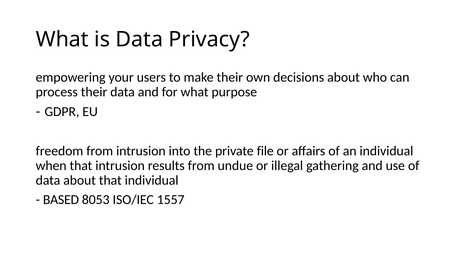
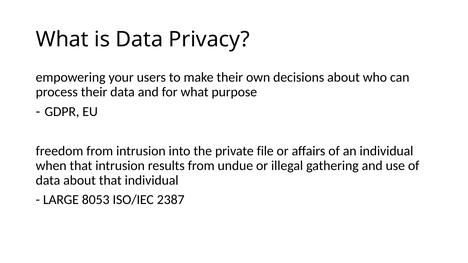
BASED: BASED -> LARGE
1557: 1557 -> 2387
